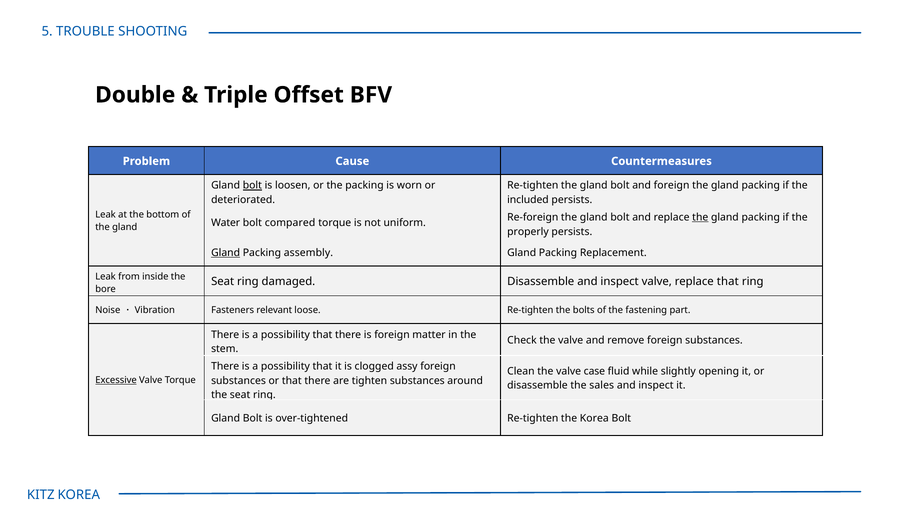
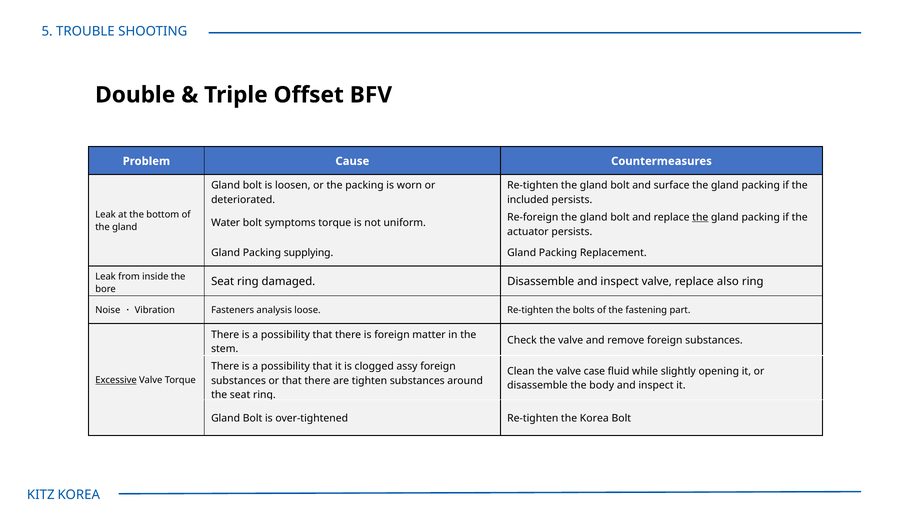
bolt at (252, 185) underline: present -> none
and foreign: foreign -> surface
compared: compared -> symptoms
properly: properly -> actuator
Gland at (226, 253) underline: present -> none
assembly: assembly -> supplying
replace that: that -> also
relevant: relevant -> analysis
sales: sales -> body
